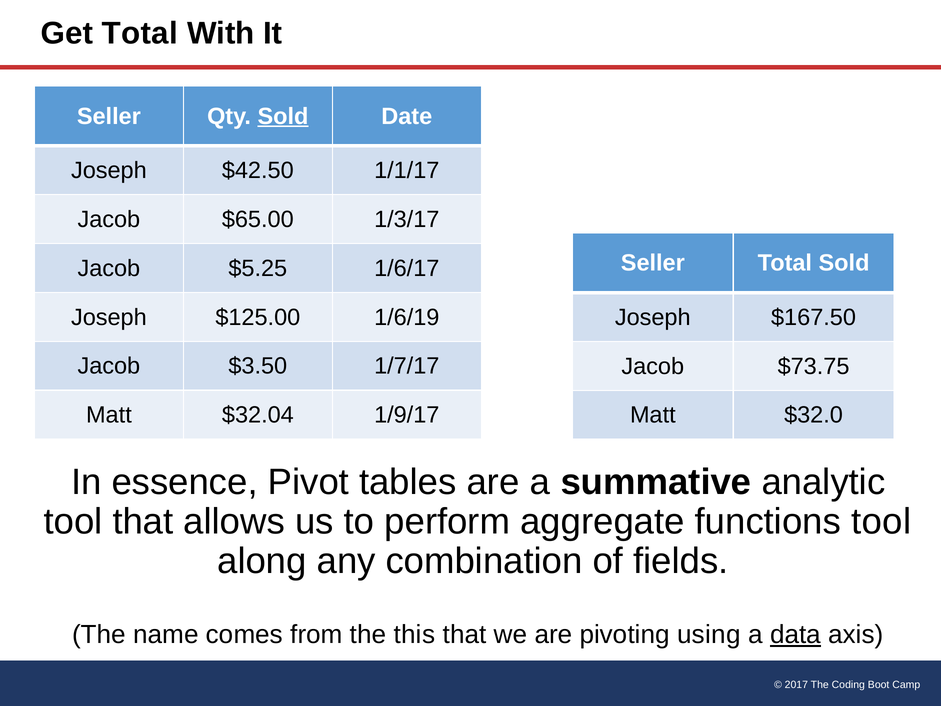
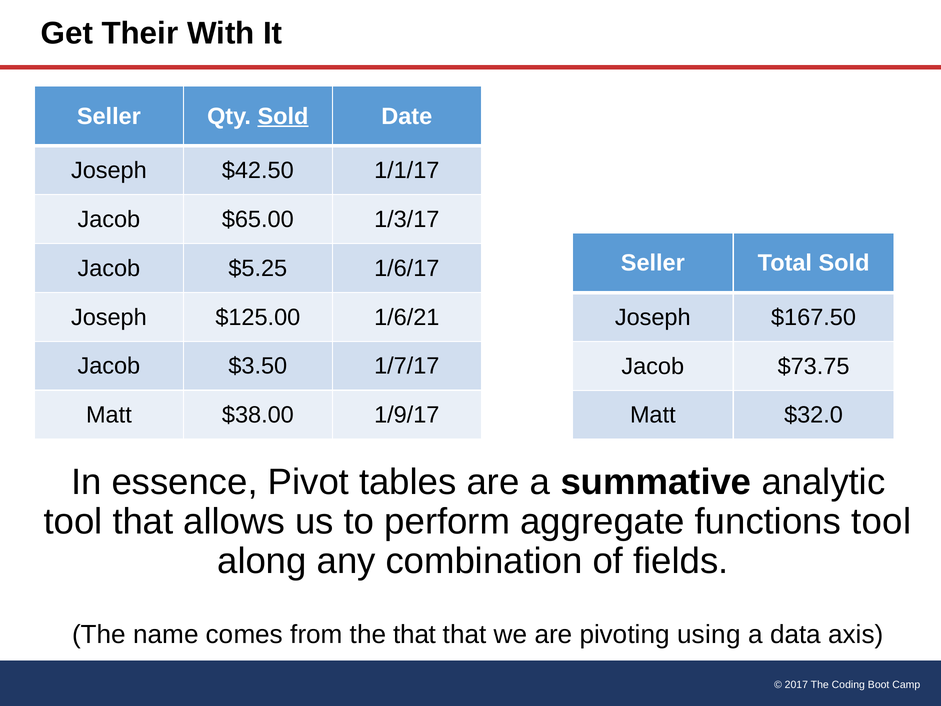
Get Total: Total -> Their
1/6/19: 1/6/19 -> 1/6/21
$32.04: $32.04 -> $38.00
the this: this -> that
data underline: present -> none
